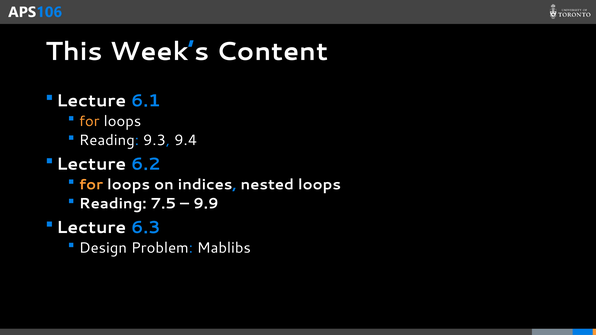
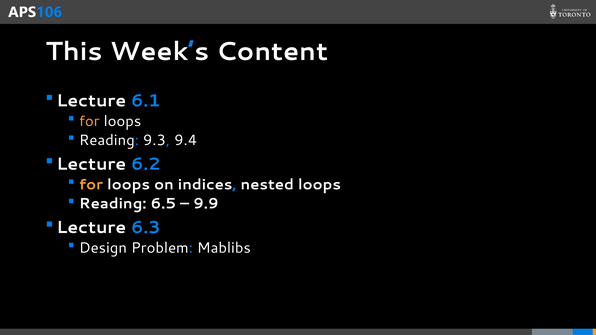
7.5: 7.5 -> 6.5
